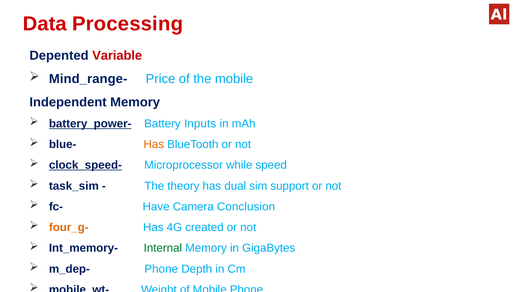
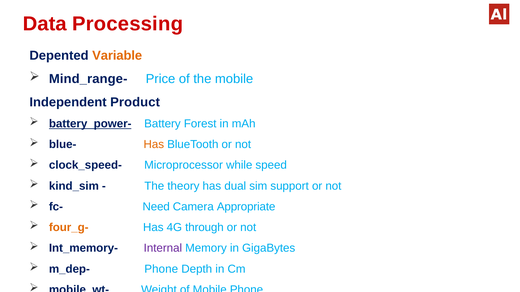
Variable colour: red -> orange
Independent Memory: Memory -> Product
Inputs: Inputs -> Forest
clock_speed- underline: present -> none
task_sim: task_sim -> kind_sim
Have: Have -> Need
Conclusion: Conclusion -> Appropriate
created: created -> through
Internal colour: green -> purple
